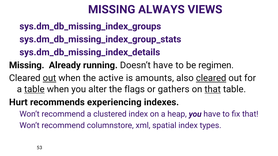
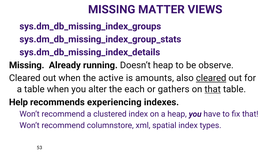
ALWAYS: ALWAYS -> MATTER
Doesn’t have: have -> heap
regimen: regimen -> observe
out at (49, 78) underline: present -> none
table at (34, 89) underline: present -> none
flags: flags -> each
Hurt: Hurt -> Help
